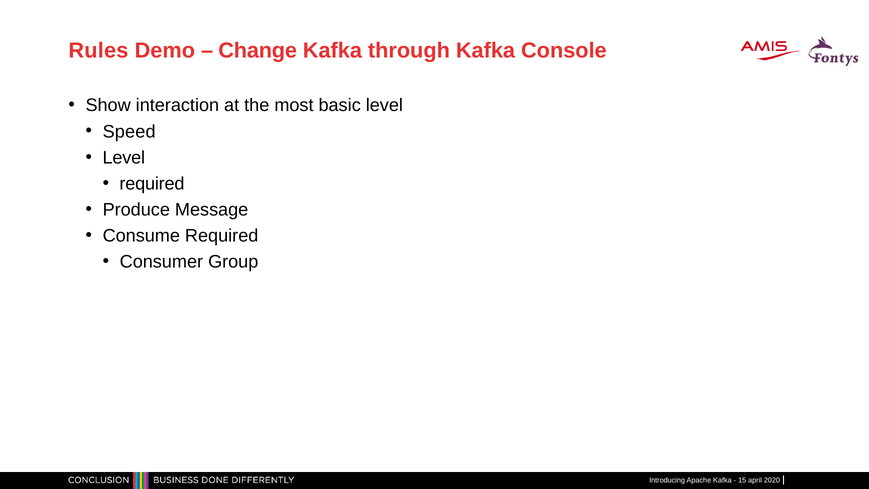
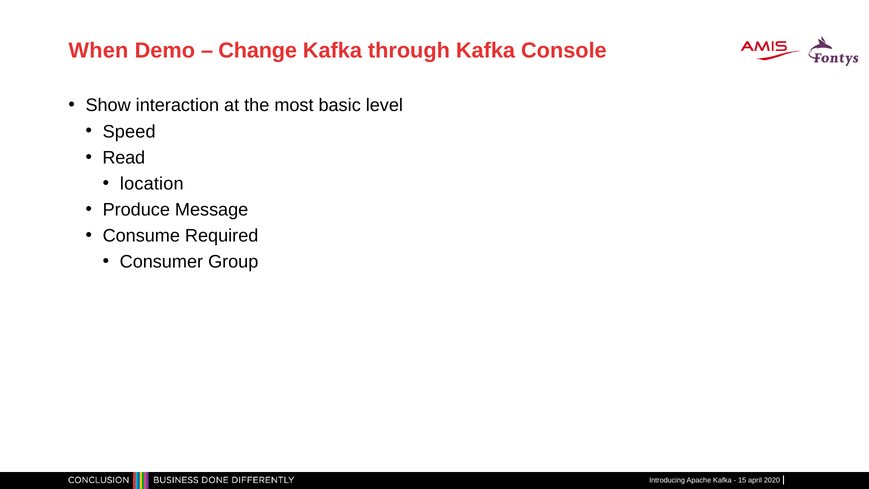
Rules: Rules -> When
Level at (124, 158): Level -> Read
required at (152, 184): required -> location
